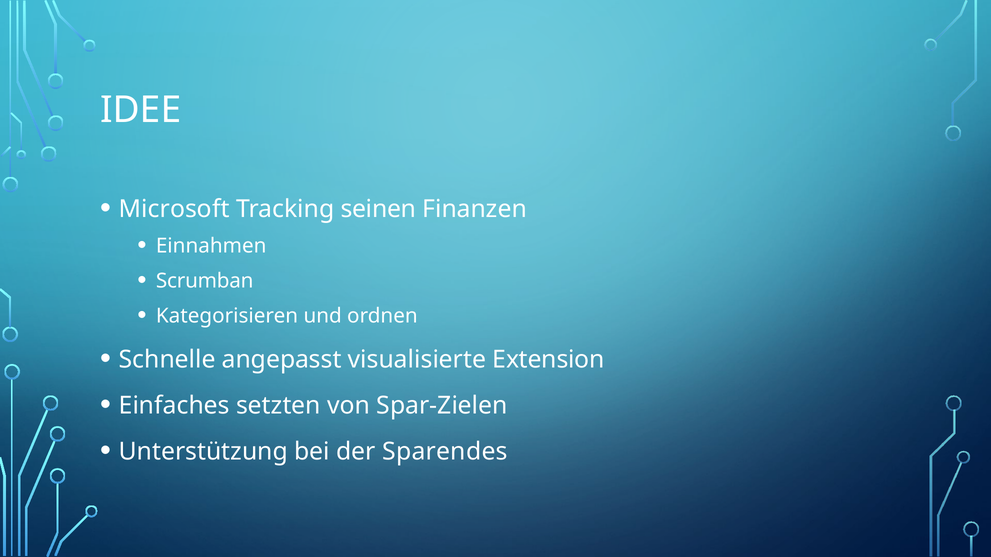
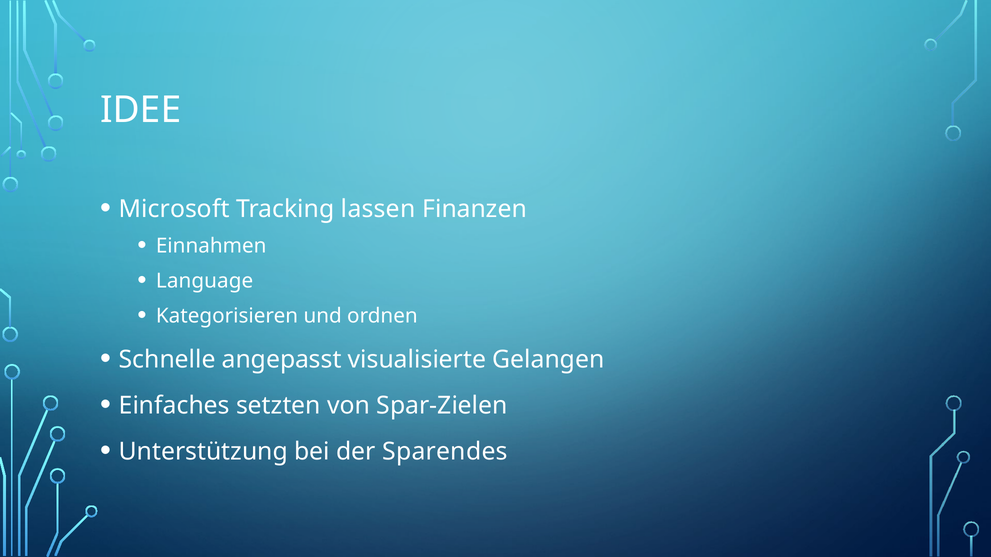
seinen: seinen -> lassen
Scrumban: Scrumban -> Language
Extension: Extension -> Gelangen
